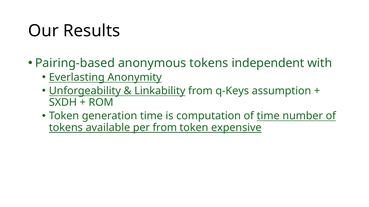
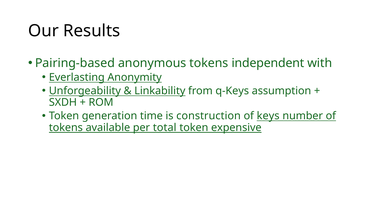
computation: computation -> construction
of time: time -> keys
per from: from -> total
